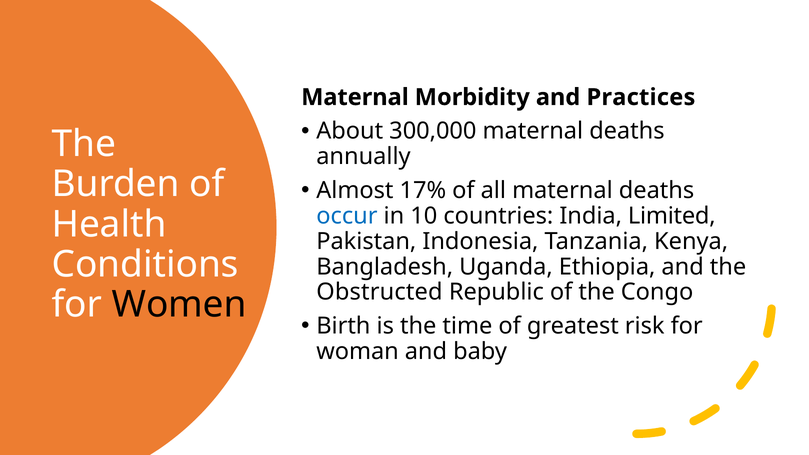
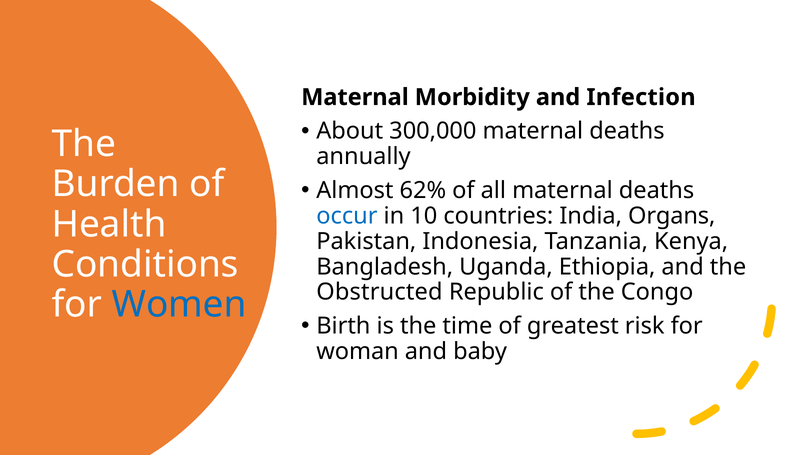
Practices: Practices -> Infection
17%: 17% -> 62%
Limited: Limited -> Organs
Women colour: black -> blue
